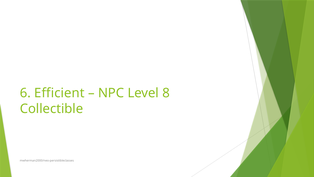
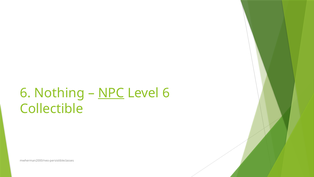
Efficient: Efficient -> Nothing
NPC underline: none -> present
Level 8: 8 -> 6
